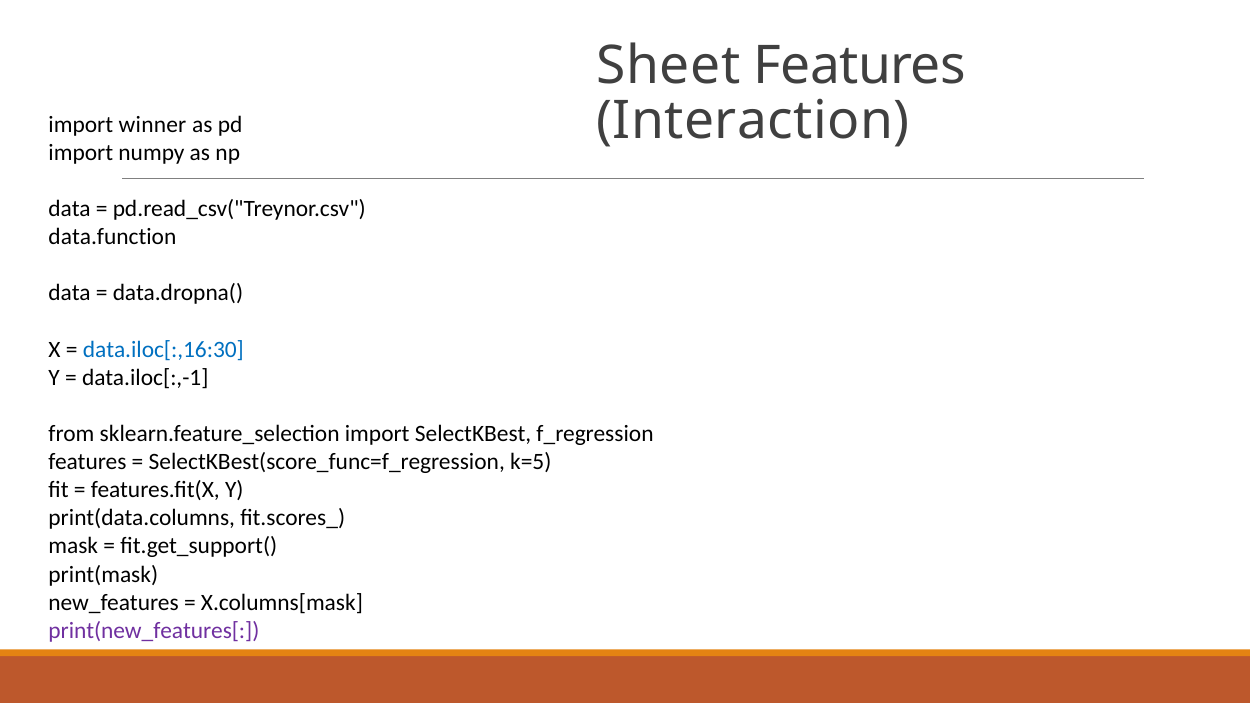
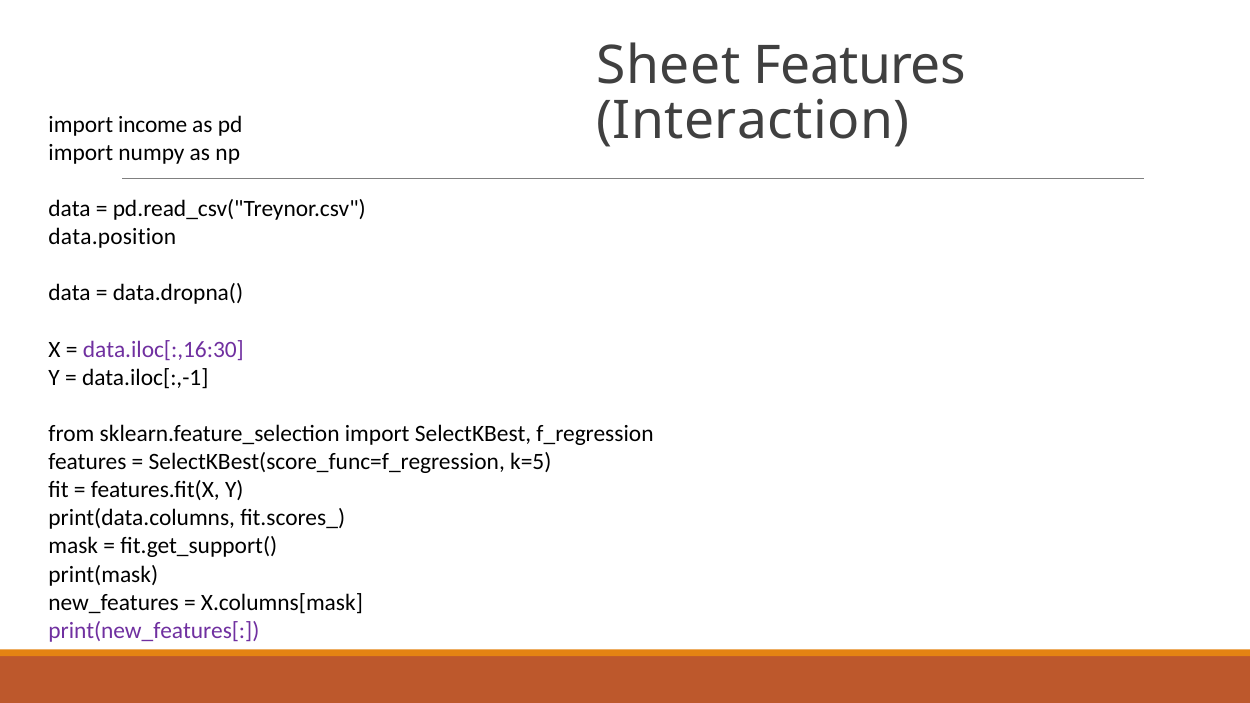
winner: winner -> income
data.function: data.function -> data.position
data.iloc[:,16:30 colour: blue -> purple
